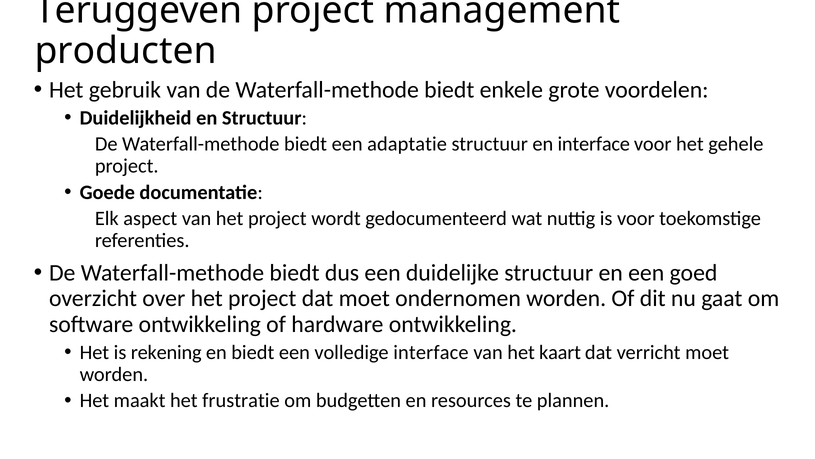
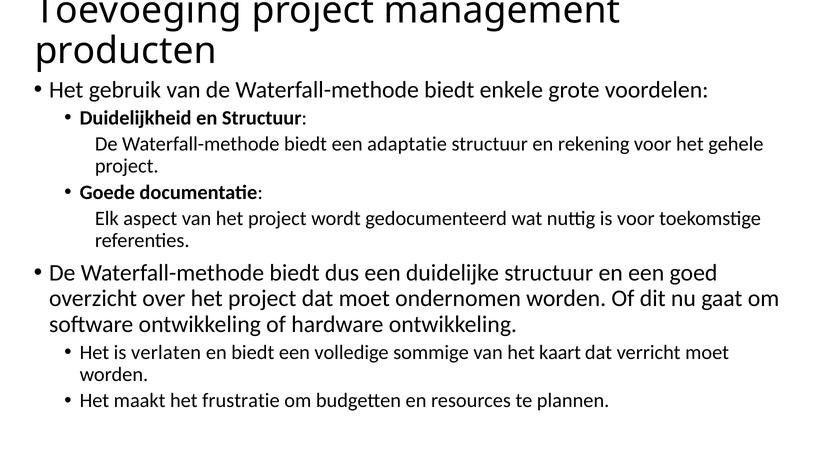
Teruggeven: Teruggeven -> Toevoeging
en interface: interface -> rekening
rekening: rekening -> verlaten
volledige interface: interface -> sommige
